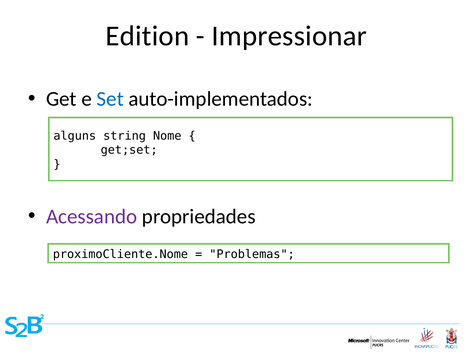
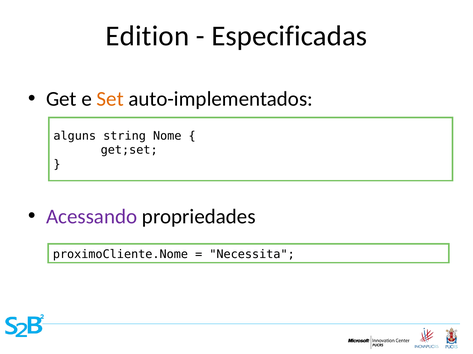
Impressionar: Impressionar -> Especificadas
Set colour: blue -> orange
Problemas: Problemas -> Necessita
